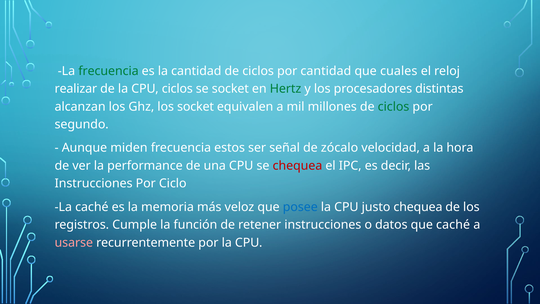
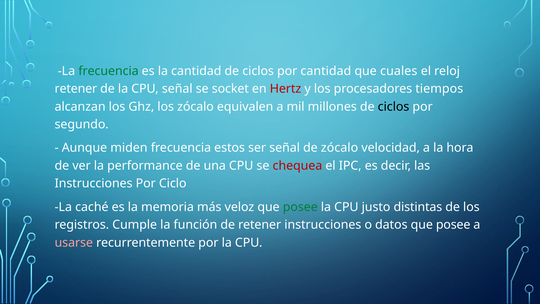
realizar at (76, 89): realizar -> retener
CPU ciclos: ciclos -> señal
Hertz colour: green -> red
distintas: distintas -> tiempos
los socket: socket -> zócalo
ciclos at (394, 106) colour: green -> black
posee at (300, 207) colour: blue -> green
justo chequea: chequea -> distintas
datos que caché: caché -> posee
